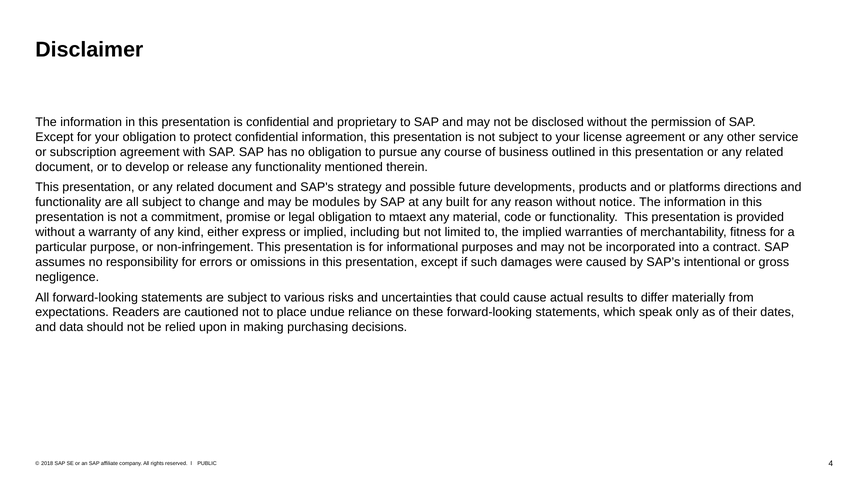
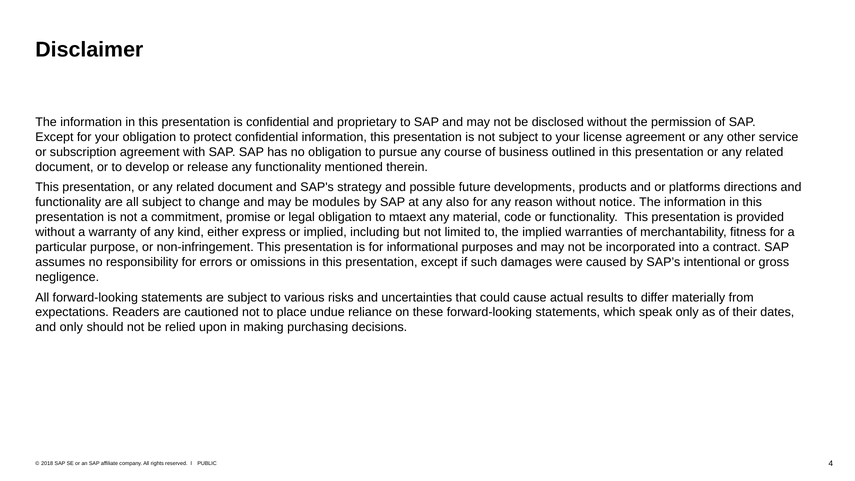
built: built -> also
and data: data -> only
